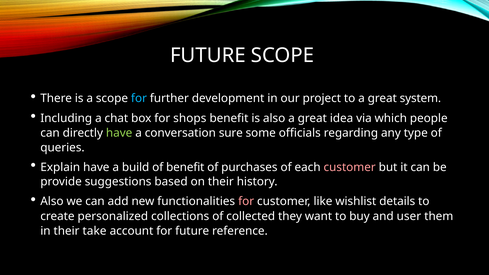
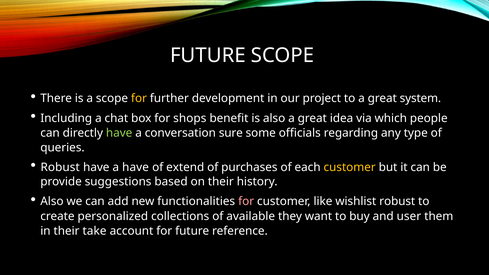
for at (139, 98) colour: light blue -> yellow
Explain at (60, 167): Explain -> Robust
a build: build -> have
of benefit: benefit -> extend
customer at (350, 167) colour: pink -> yellow
wishlist details: details -> robust
collected: collected -> available
